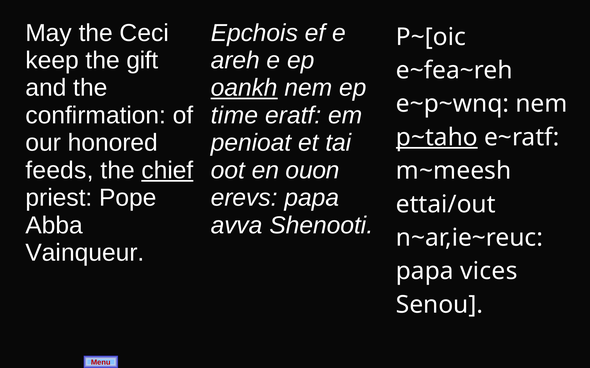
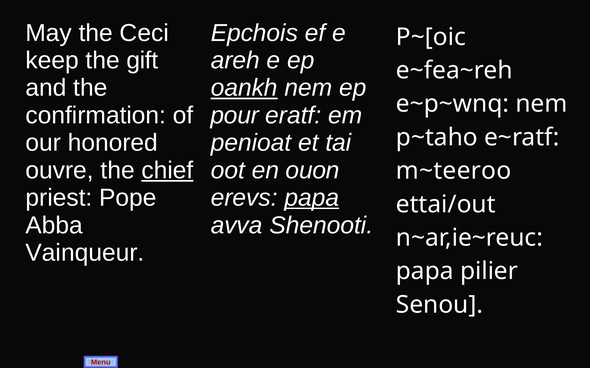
time: time -> pour
p~taho underline: present -> none
feeds: feeds -> ouvre
m~meesh: m~meesh -> m~teeroo
papa at (312, 198) underline: none -> present
vices: vices -> pilier
